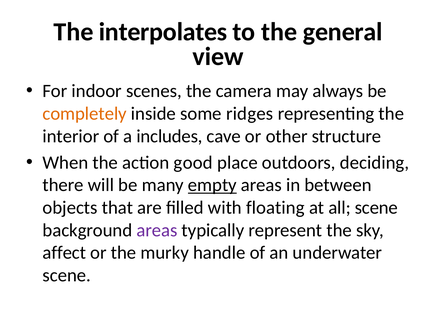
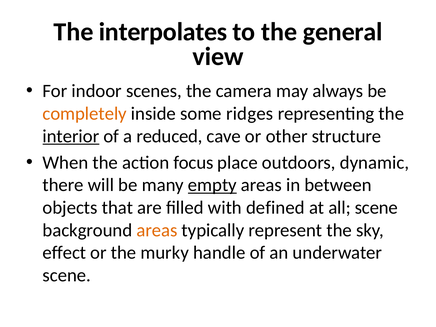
interior underline: none -> present
includes: includes -> reduced
good: good -> focus
deciding: deciding -> dynamic
floating: floating -> defined
areas at (157, 230) colour: purple -> orange
affect: affect -> effect
